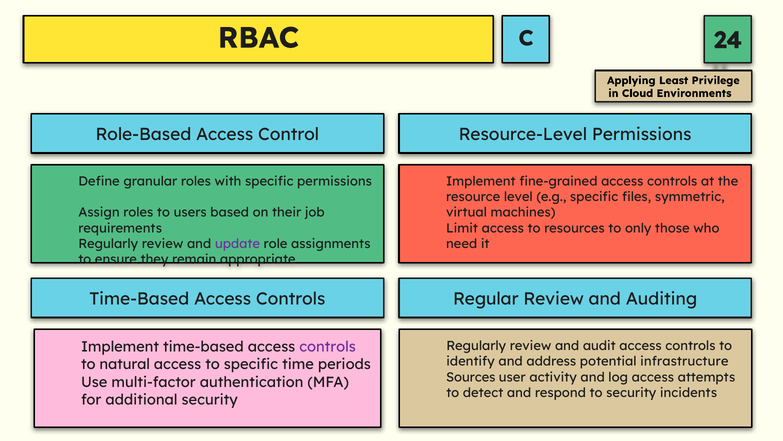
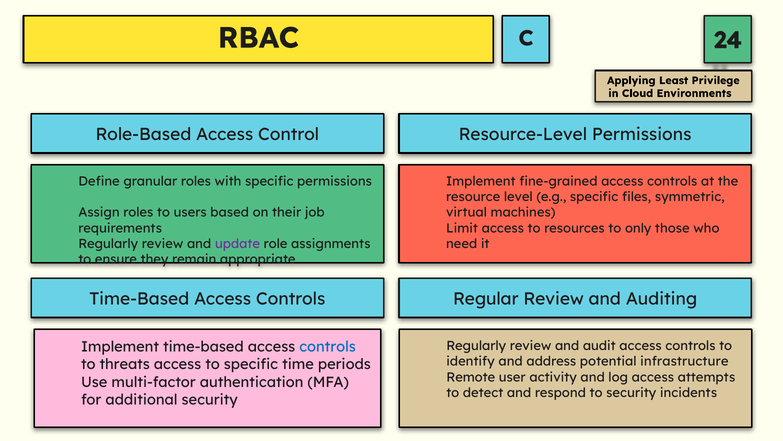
controls at (328, 347) colour: purple -> blue
natural: natural -> threats
Sources: Sources -> Remote
